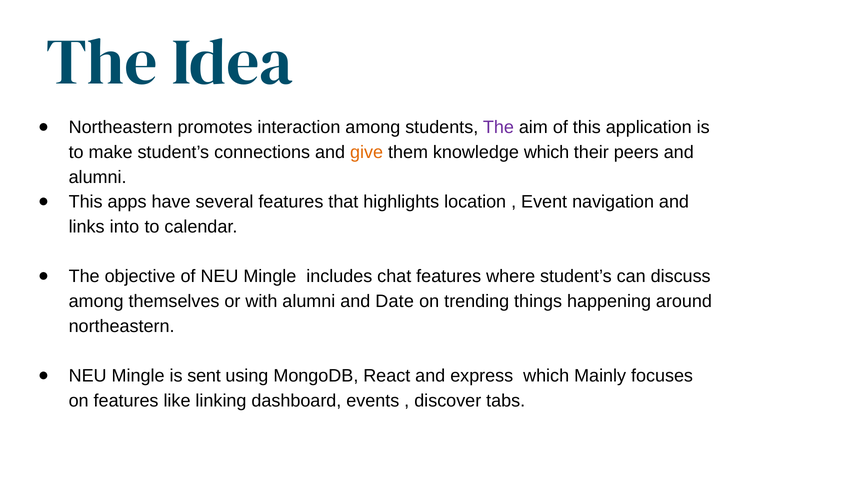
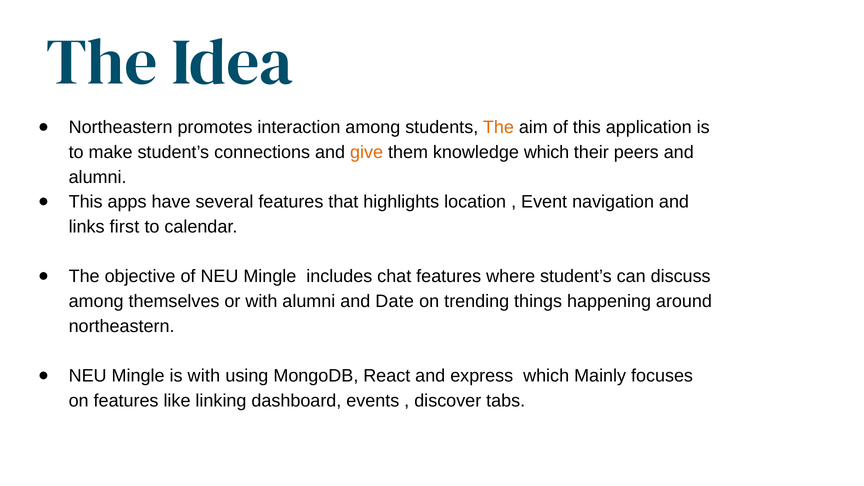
The at (498, 128) colour: purple -> orange
into: into -> first
is sent: sent -> with
